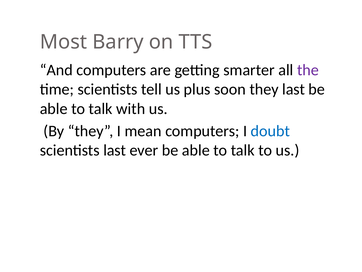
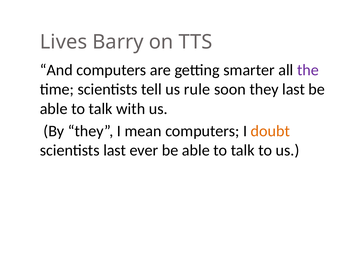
Most: Most -> Lives
plus: plus -> rule
doubt colour: blue -> orange
